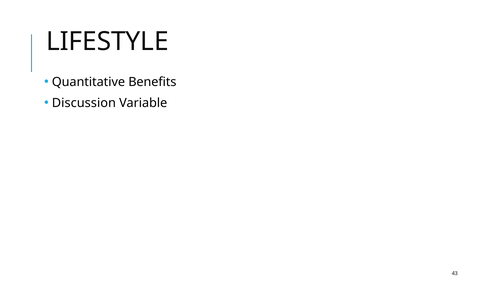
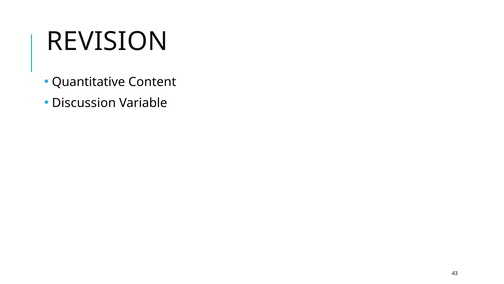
LIFESTYLE: LIFESTYLE -> REVISION
Benefits: Benefits -> Content
